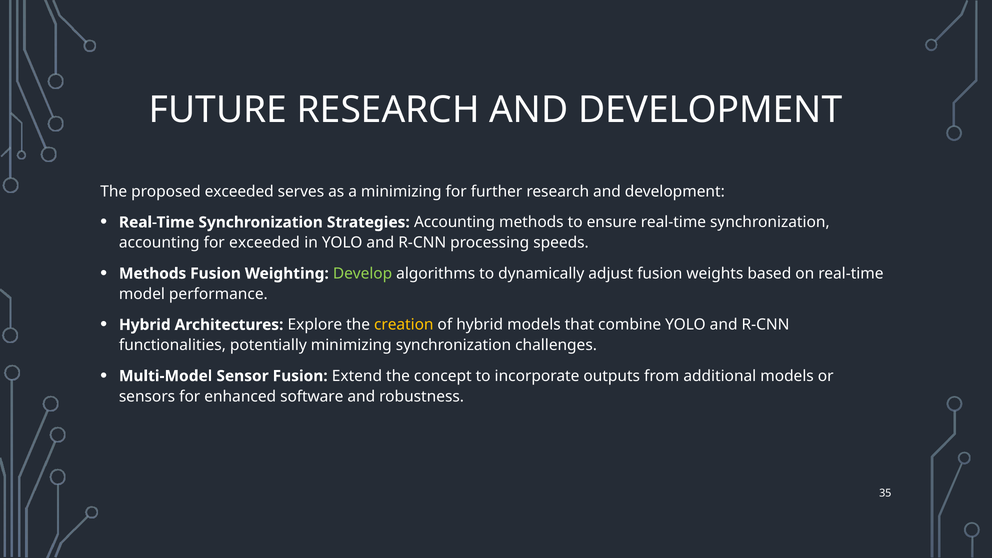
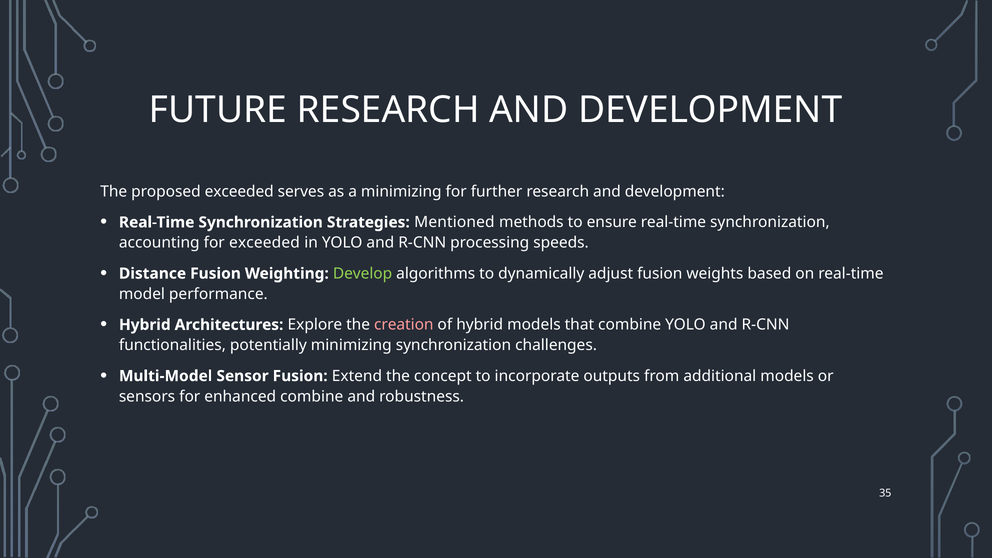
Strategies Accounting: Accounting -> Mentioned
Methods at (153, 274): Methods -> Distance
creation colour: yellow -> pink
enhanced software: software -> combine
